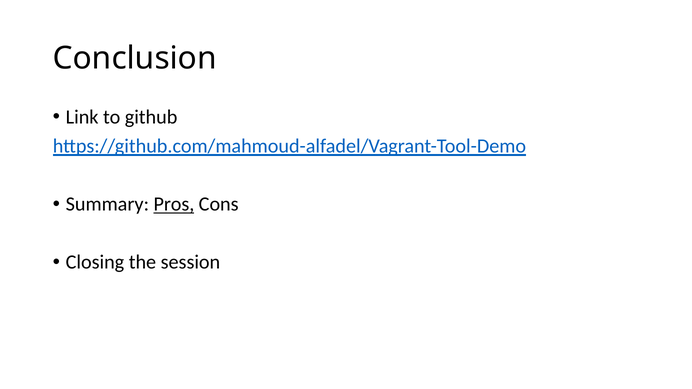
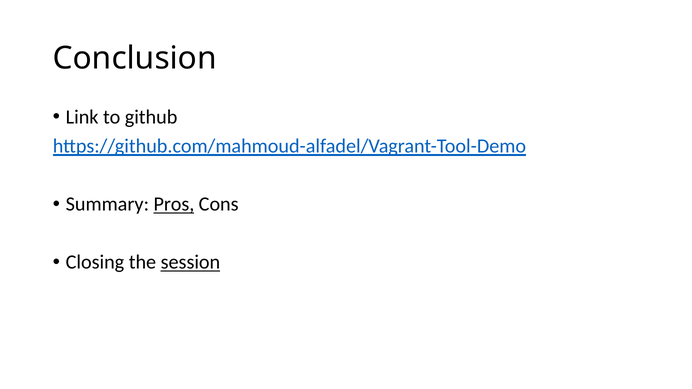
session underline: none -> present
